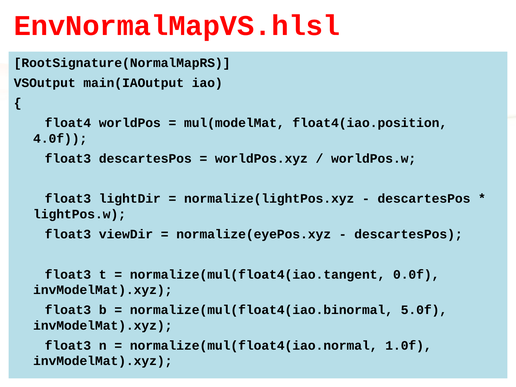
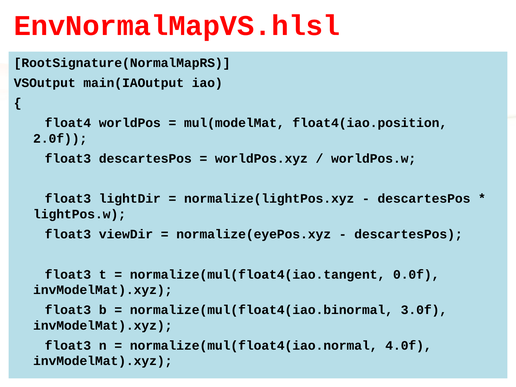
4.0f: 4.0f -> 2.0f
5.0f: 5.0f -> 3.0f
1.0f: 1.0f -> 4.0f
